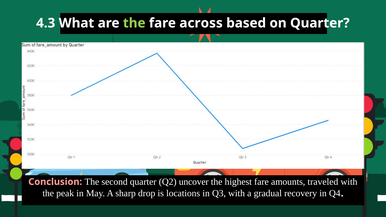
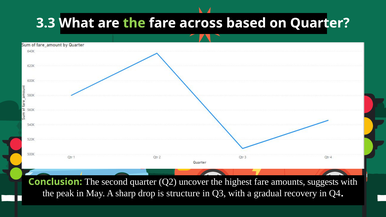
4.3: 4.3 -> 3.3
Conclusion colour: pink -> light green
traveled: traveled -> suggests
locations: locations -> structure
